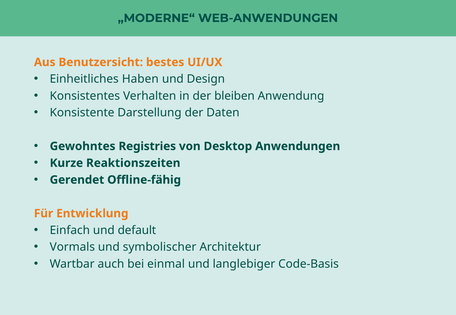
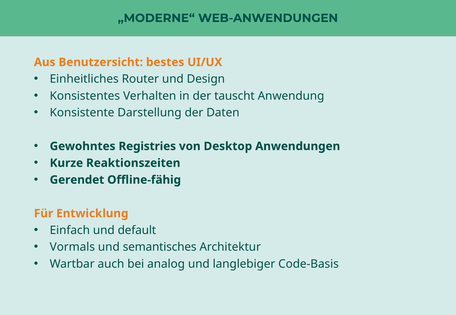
Haben: Haben -> Router
bleiben: bleiben -> tauscht
symbolischer: symbolischer -> semantisches
einmal: einmal -> analog
